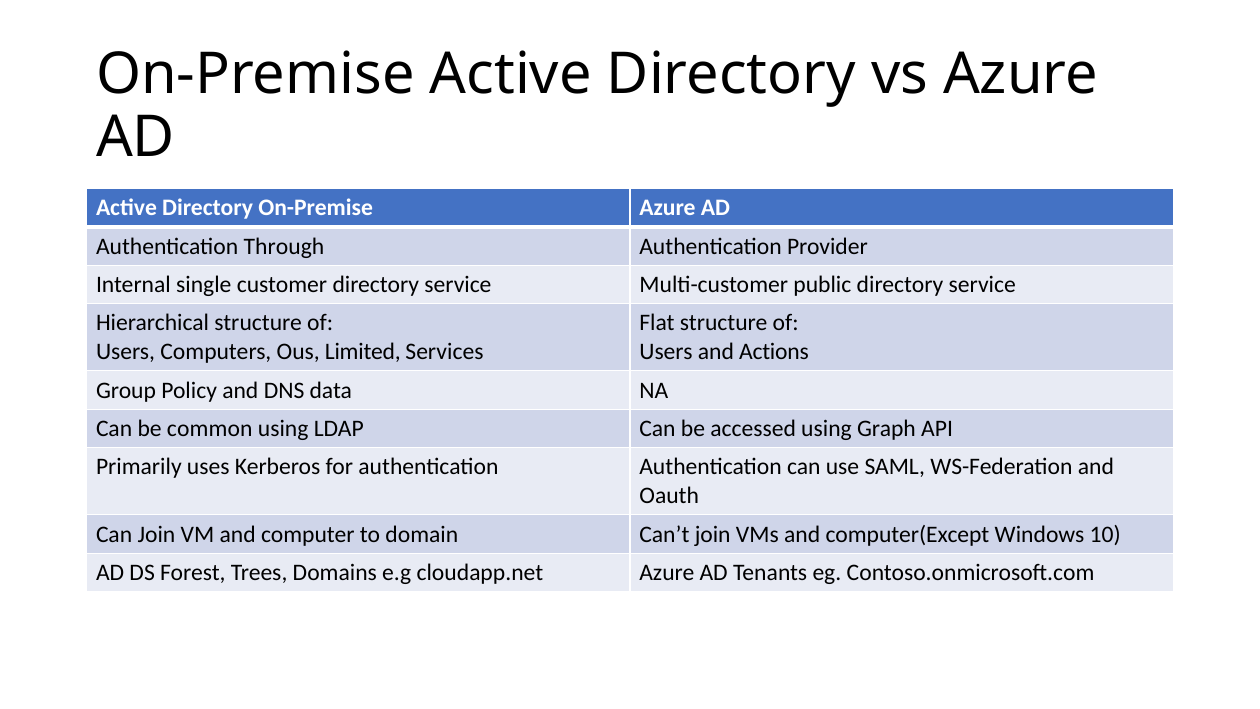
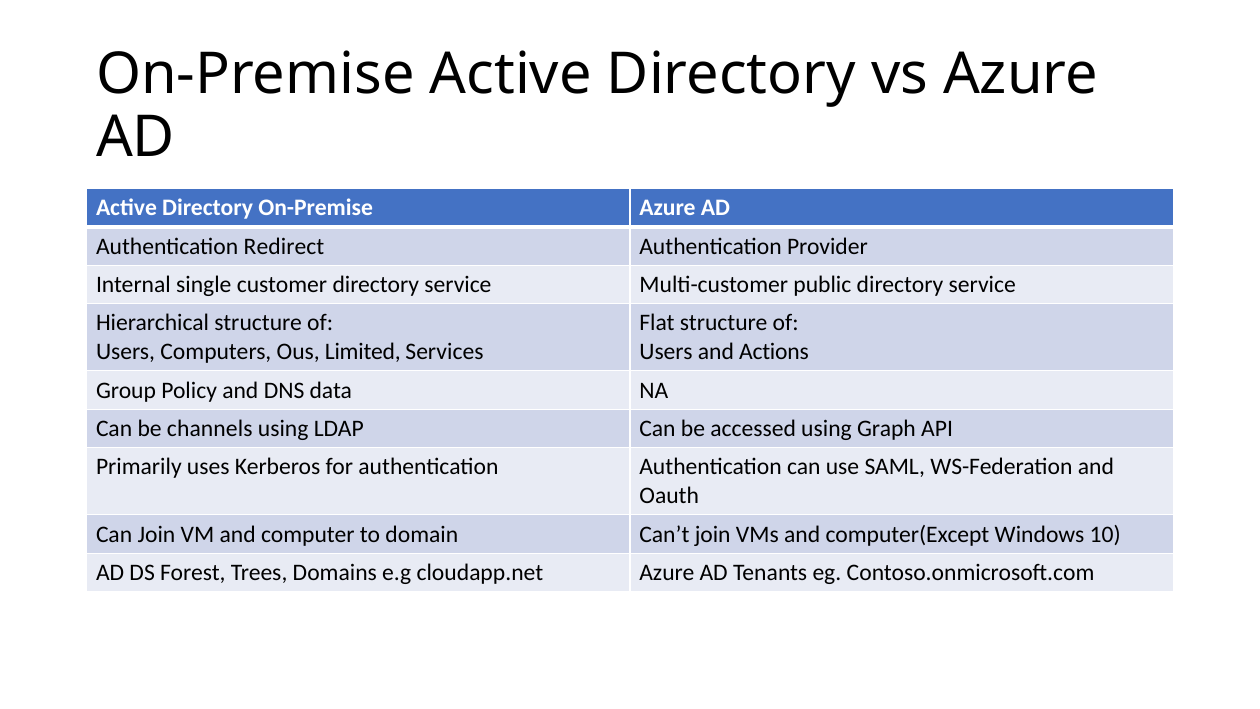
Through: Through -> Redirect
common: common -> channels
